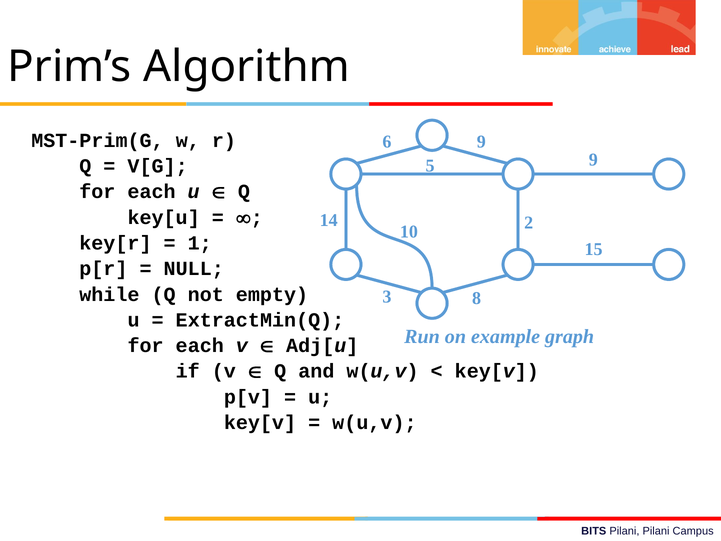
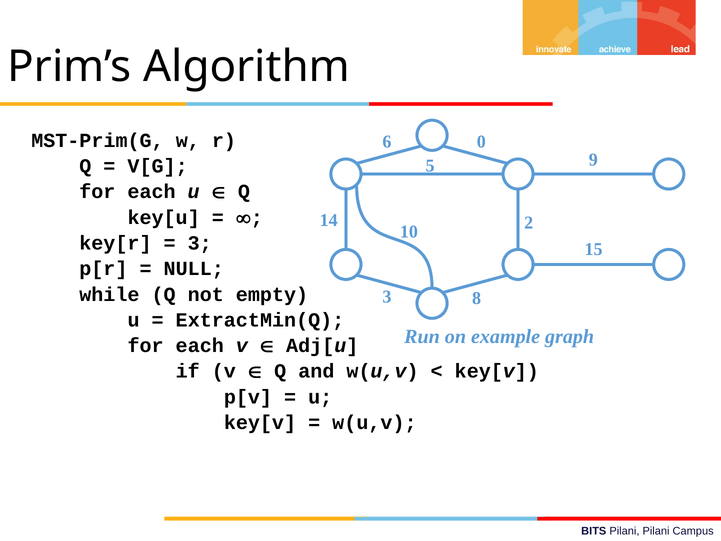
6 9: 9 -> 0
1 at (200, 243): 1 -> 3
